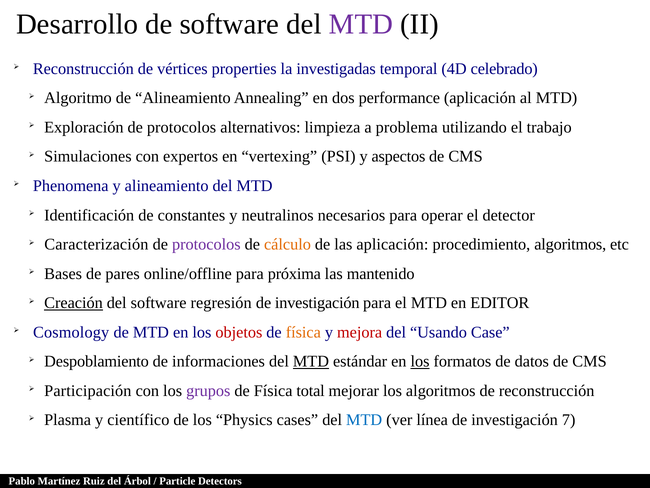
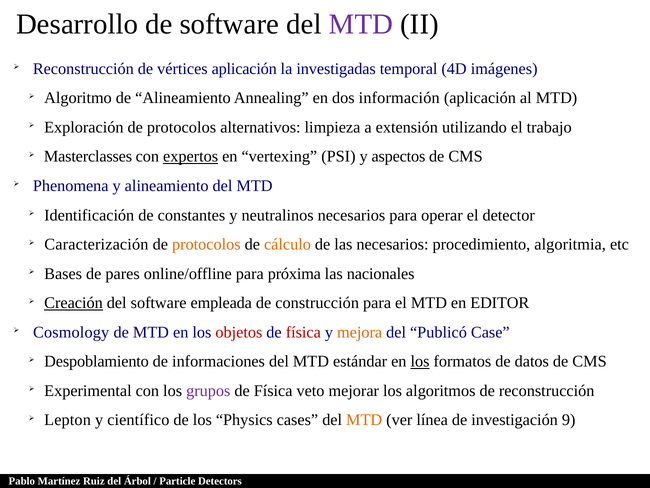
vértices properties: properties -> aplicación
celebrado: celebrado -> imágenes
performance: performance -> información
problema: problema -> extensión
Simulaciones: Simulaciones -> Masterclasses
expertos underline: none -> present
protocolos at (206, 244) colour: purple -> orange
las aplicación: aplicación -> necesarios
procedimiento algoritmos: algoritmos -> algoritmia
mantenido: mantenido -> nacionales
regresión: regresión -> empleada
investigación at (317, 303): investigación -> construcción
física at (303, 332) colour: orange -> red
mejora colour: red -> orange
Usando: Usando -> Publicó
MTD at (311, 361) underline: present -> none
Participación: Participación -> Experimental
total: total -> veto
Plasma: Plasma -> Lepton
MTD at (364, 420) colour: blue -> orange
7: 7 -> 9
